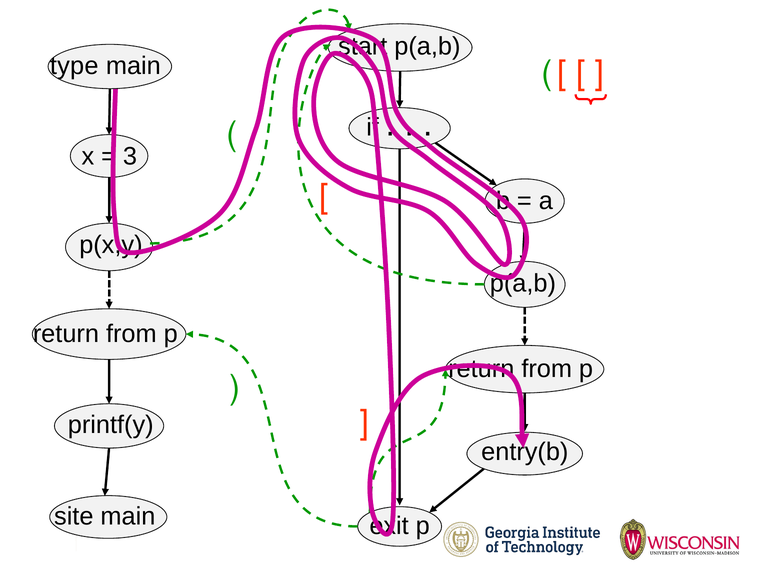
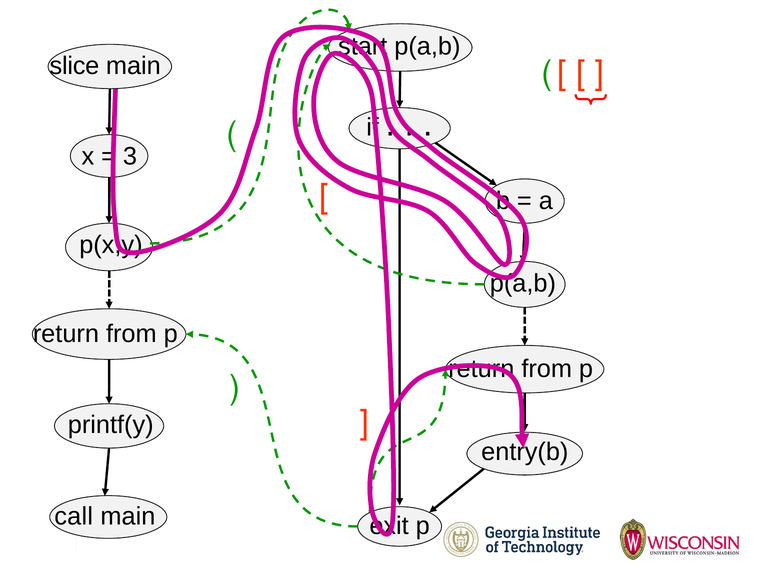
type: type -> slice
site: site -> call
